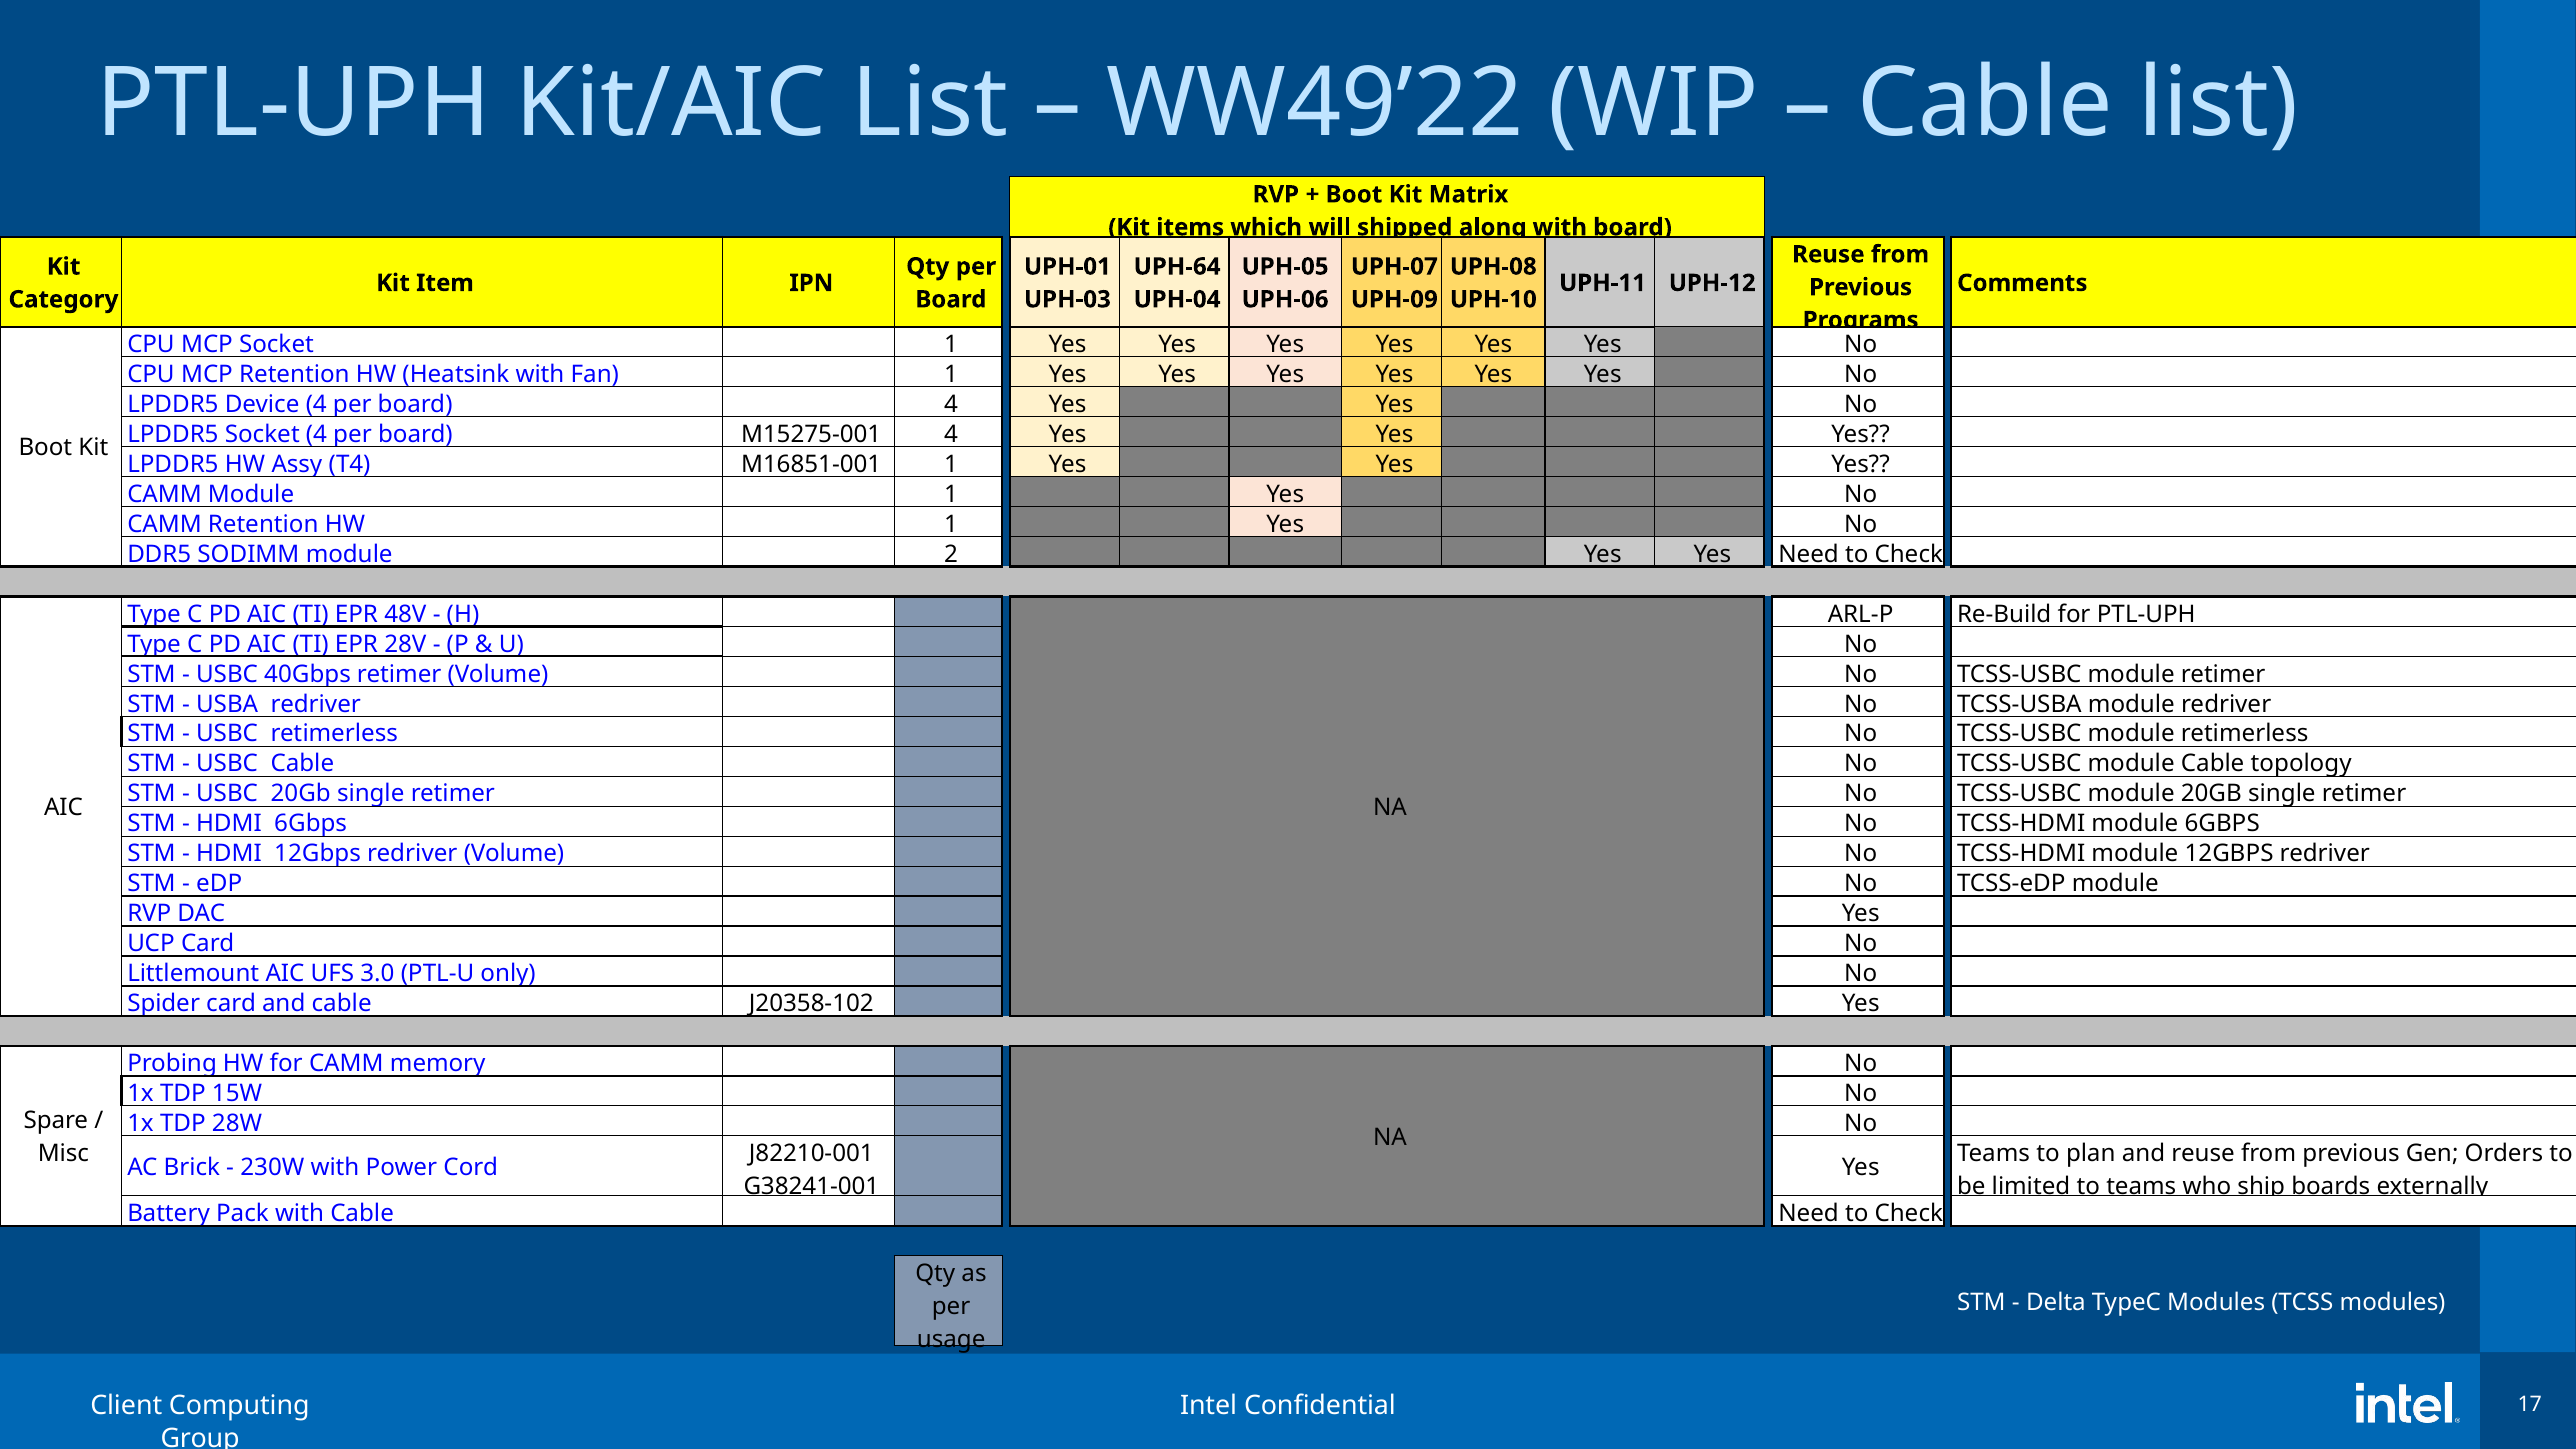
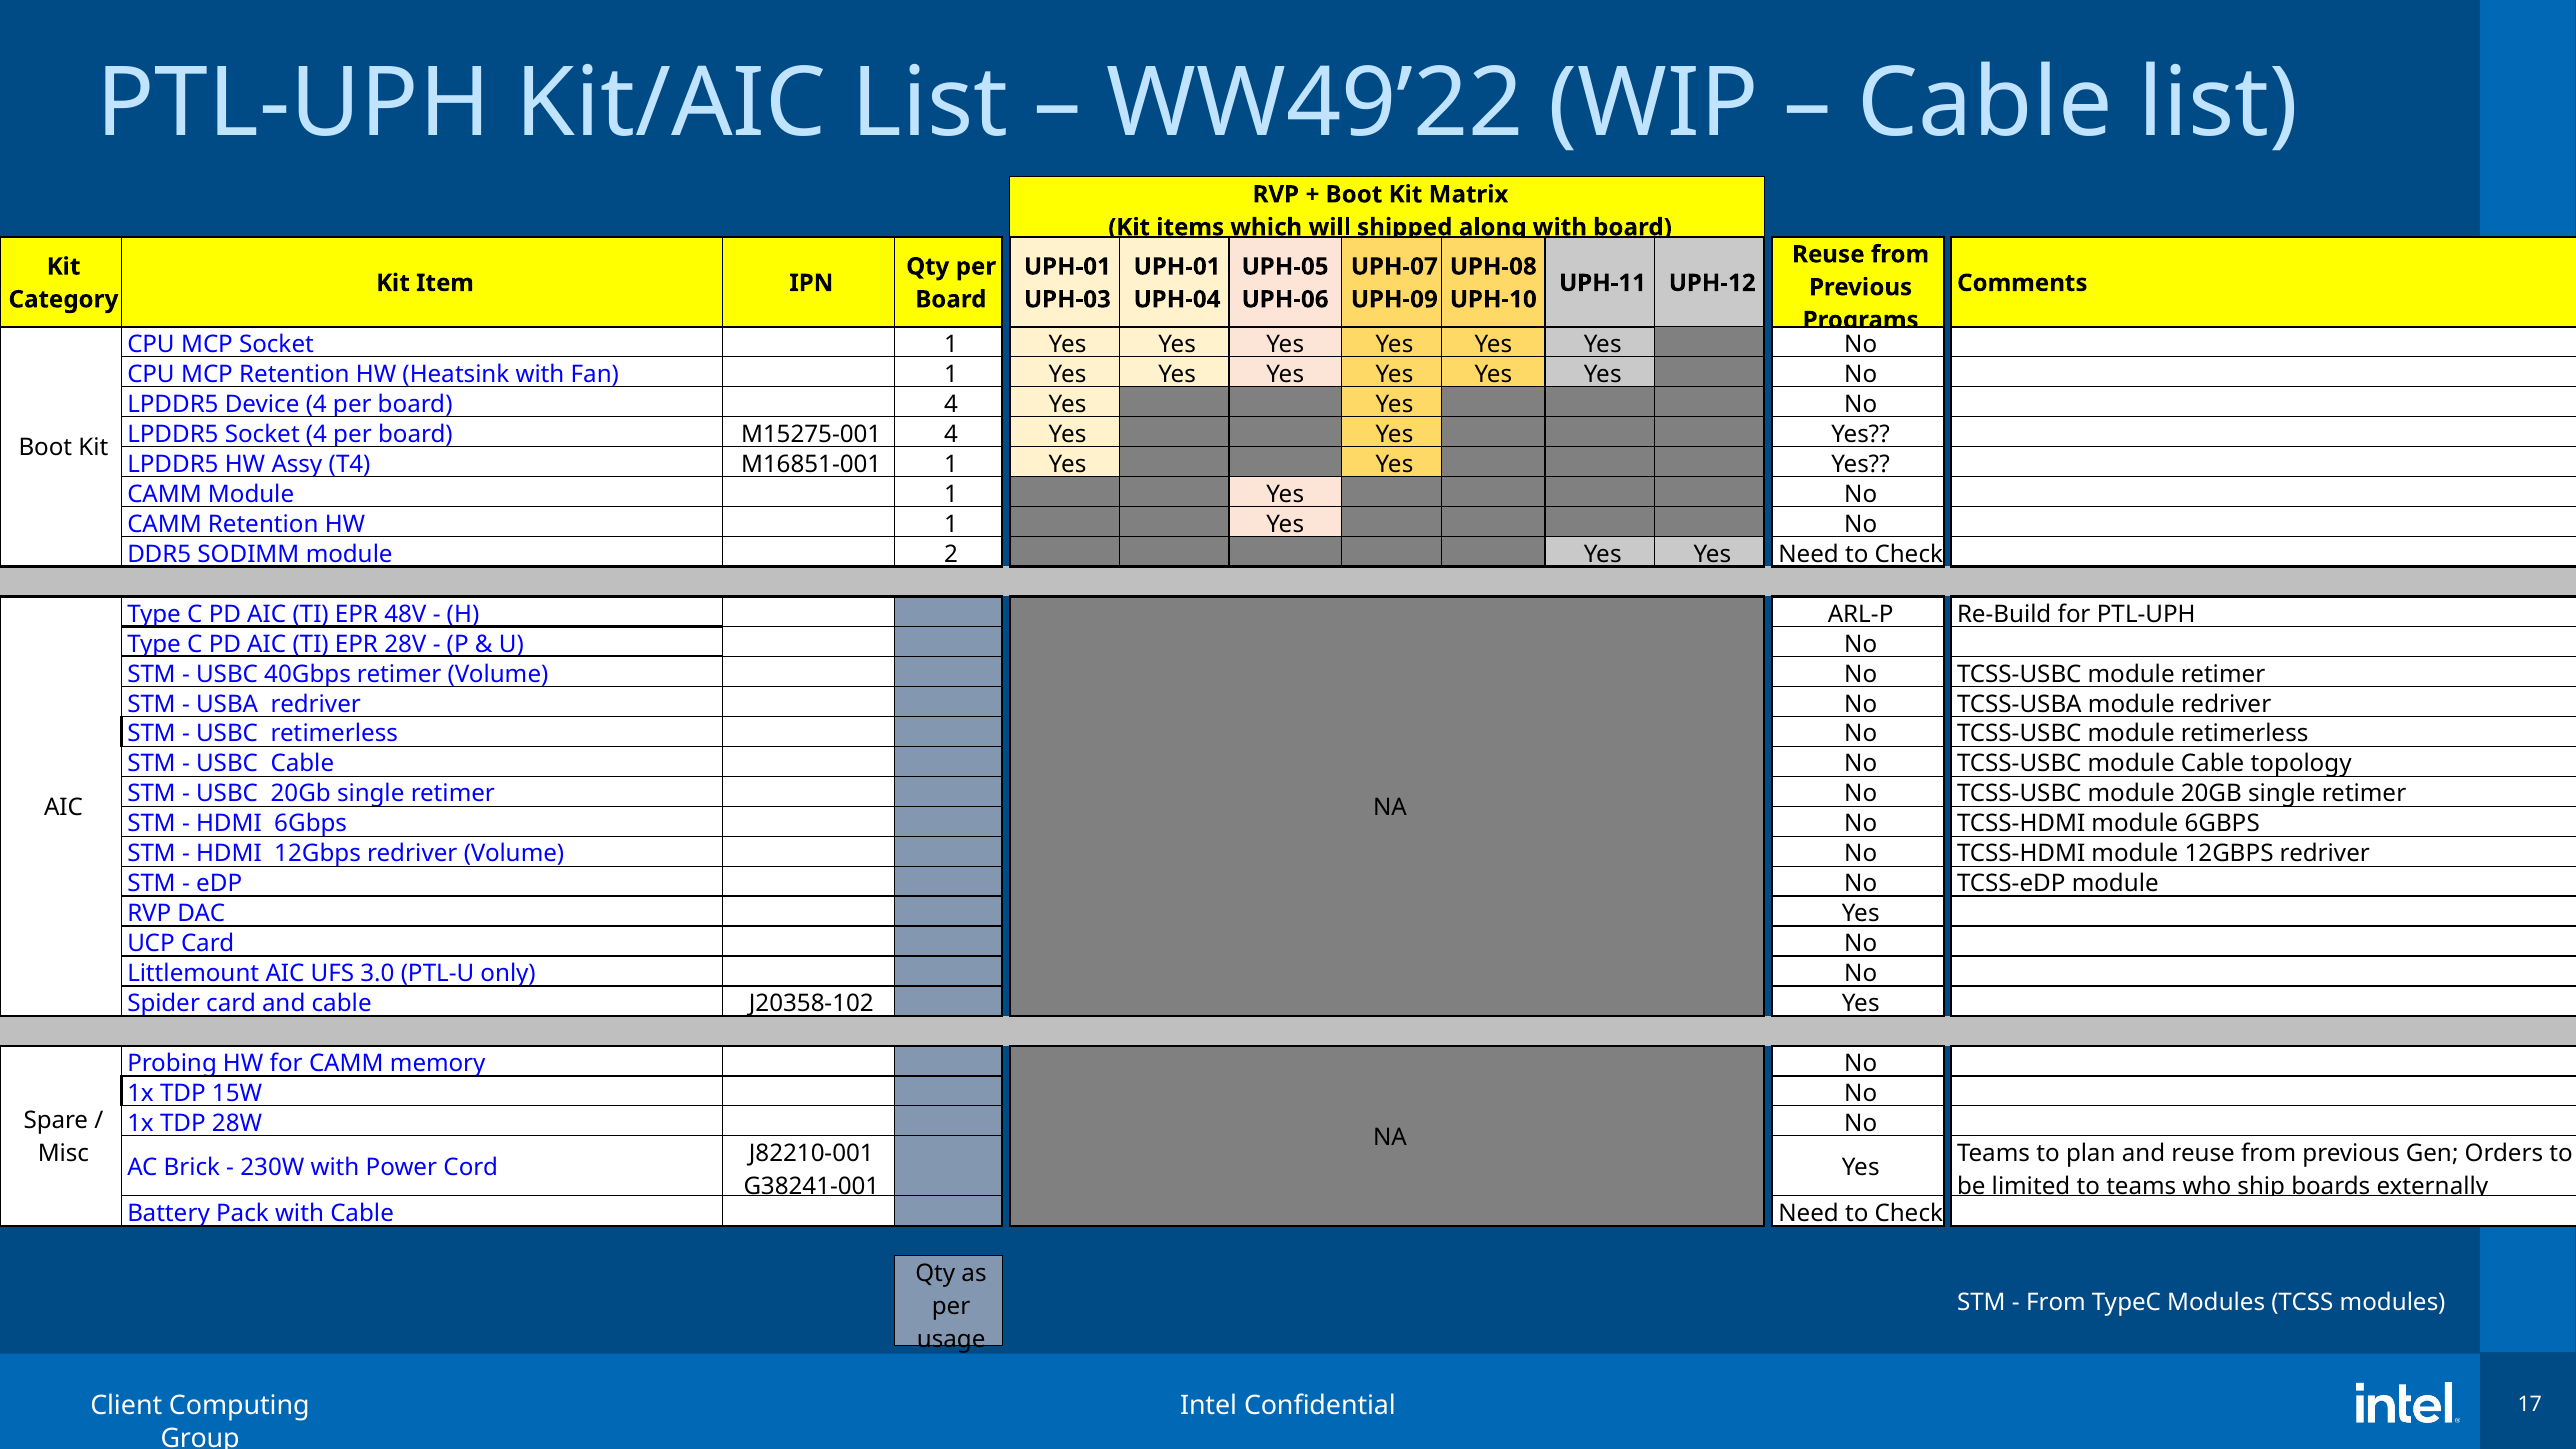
UPH-64 at (1177, 267): UPH-64 -> UPH-01
Delta at (2056, 1302): Delta -> From
